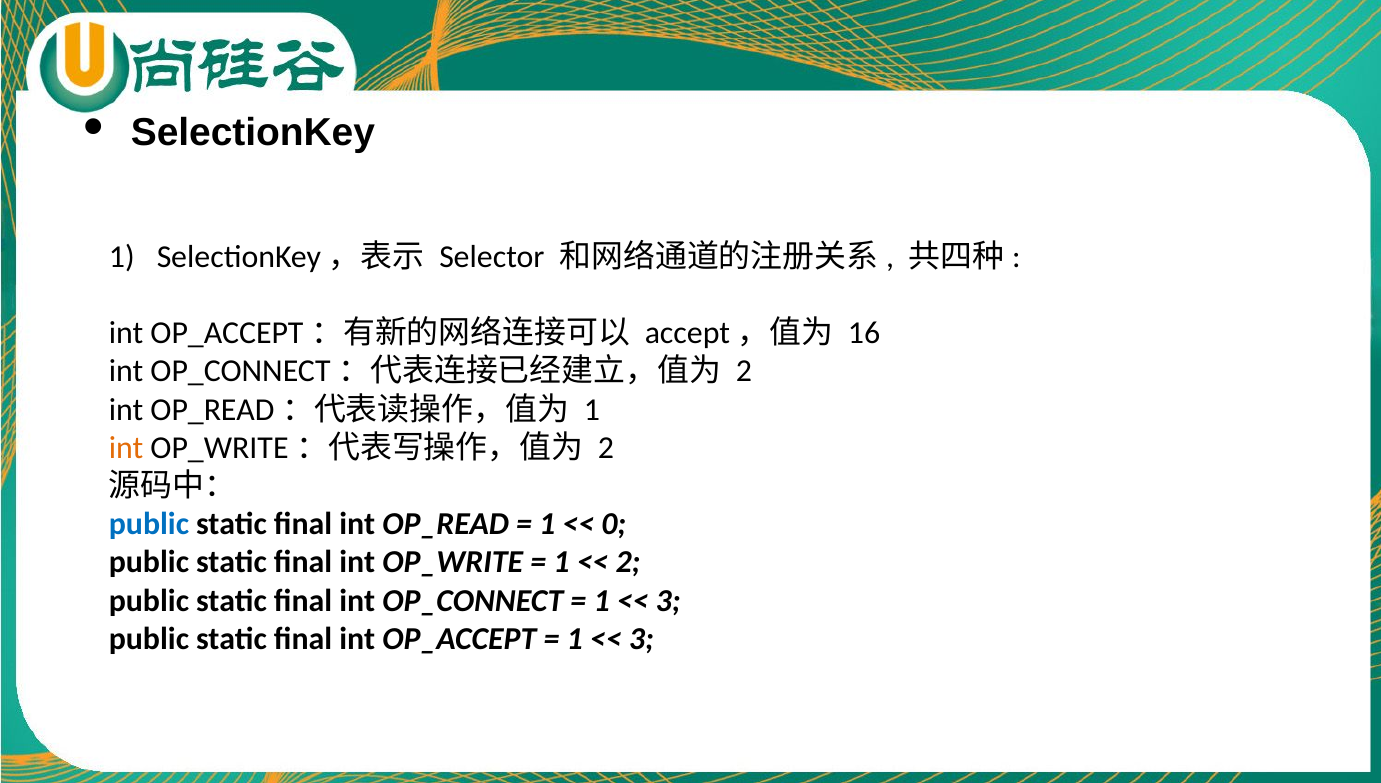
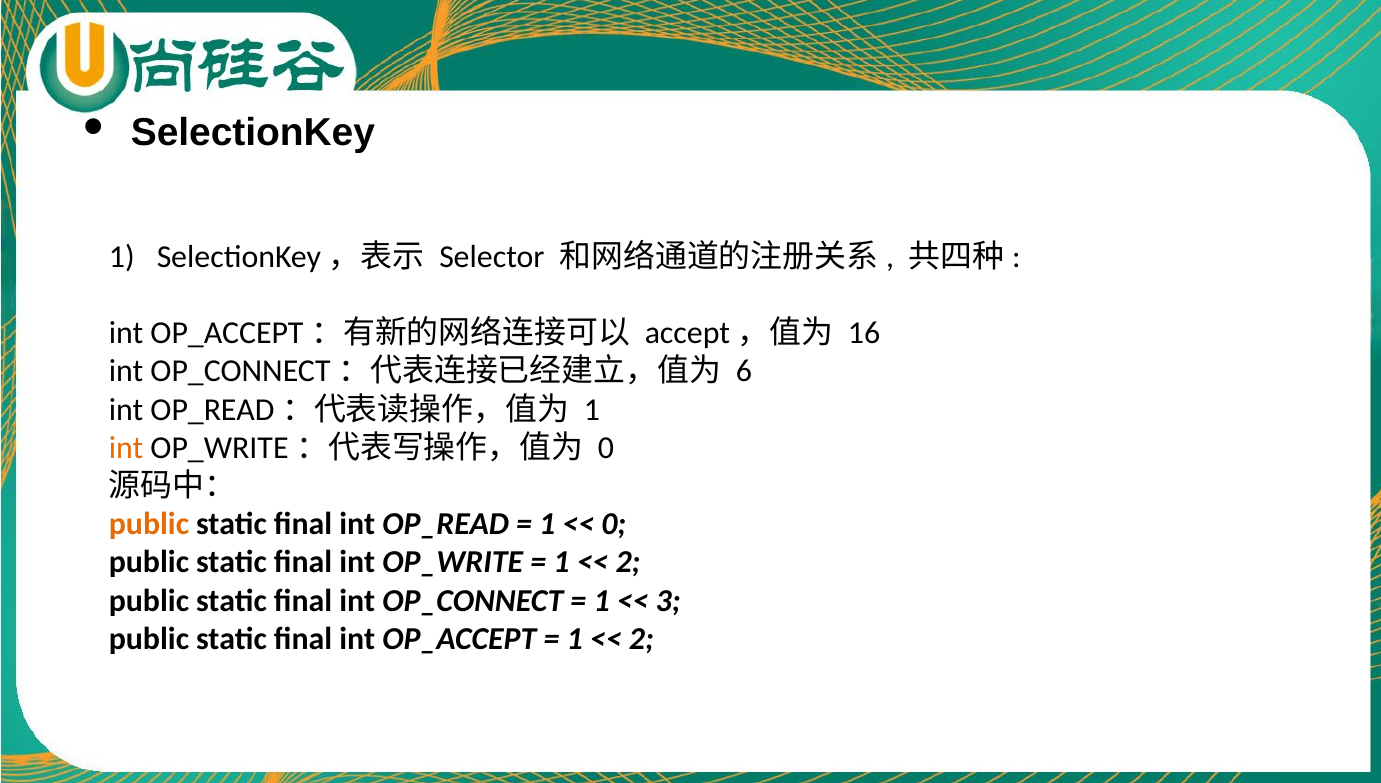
2 at (744, 371): 2 -> 6
2 at (606, 448): 2 -> 0
public at (149, 524) colour: blue -> orange
3 at (641, 639): 3 -> 2
